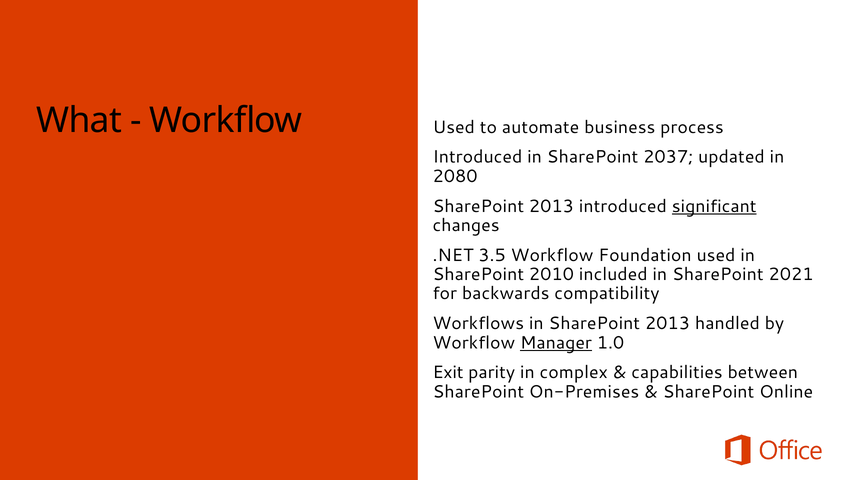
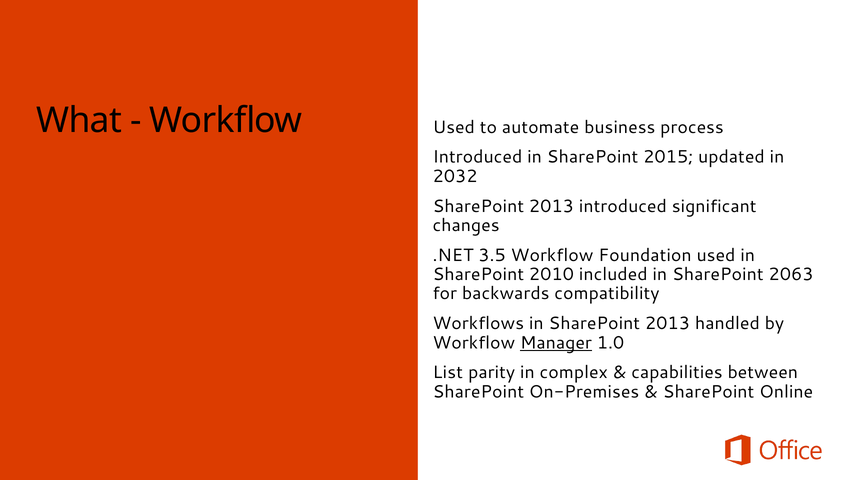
2037: 2037 -> 2015
2080: 2080 -> 2032
significant underline: present -> none
2021: 2021 -> 2063
Exit: Exit -> List
